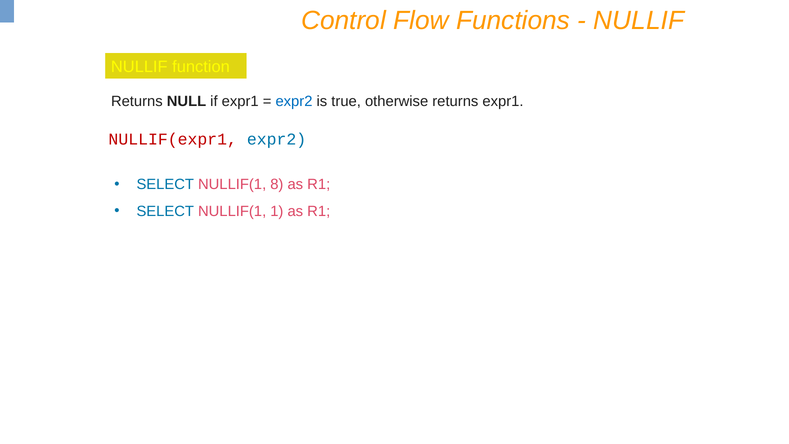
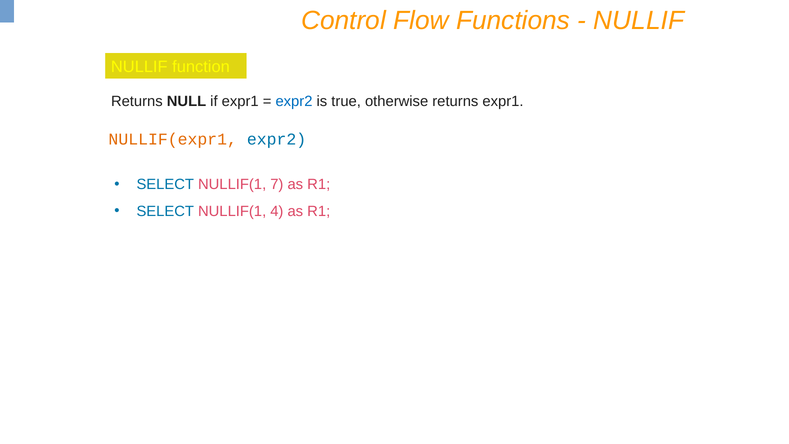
NULLIF(expr1 colour: red -> orange
8: 8 -> 7
1: 1 -> 4
